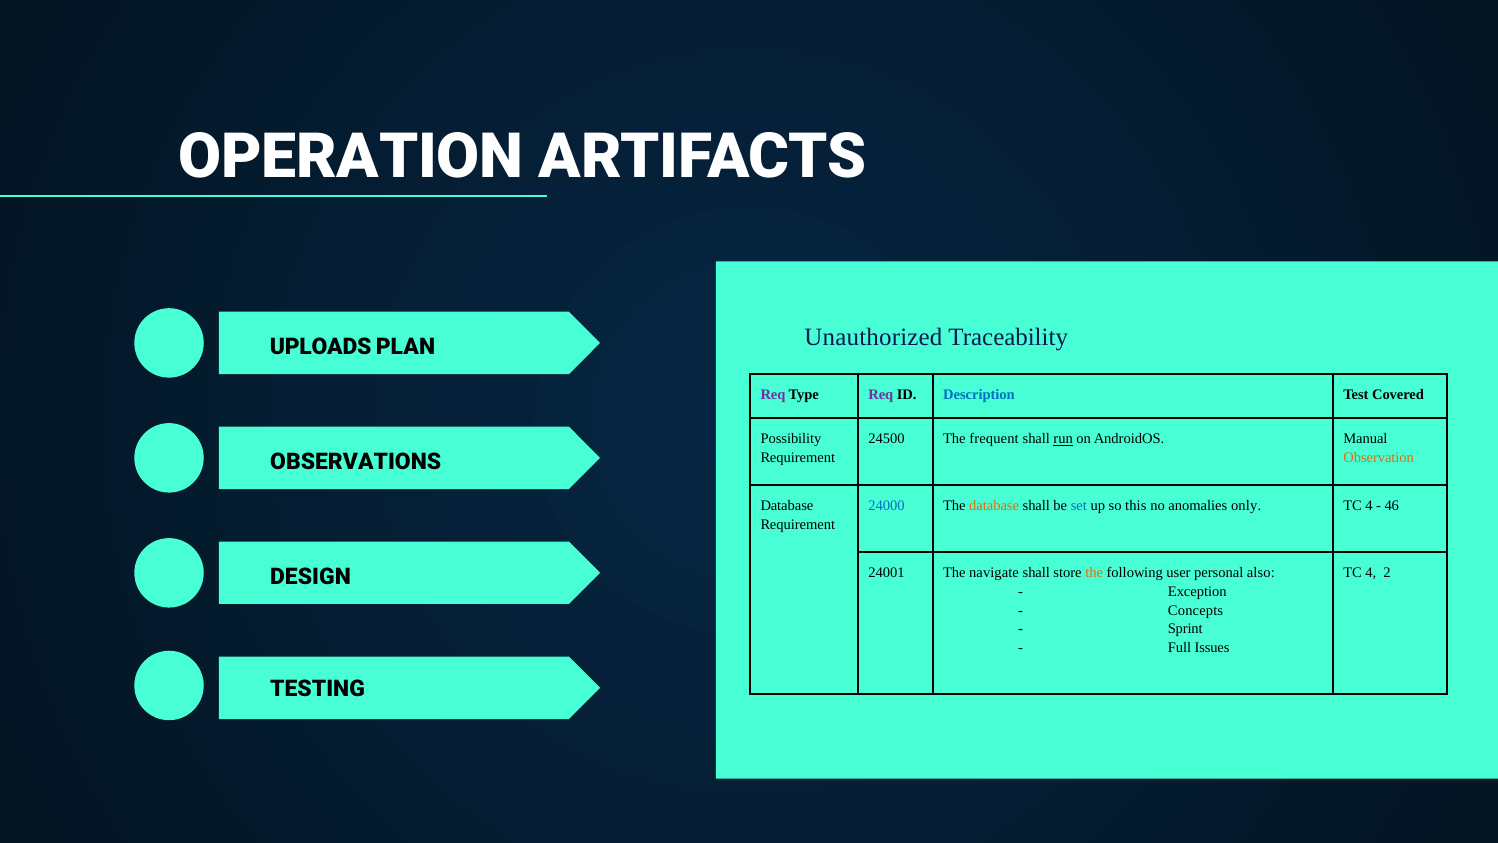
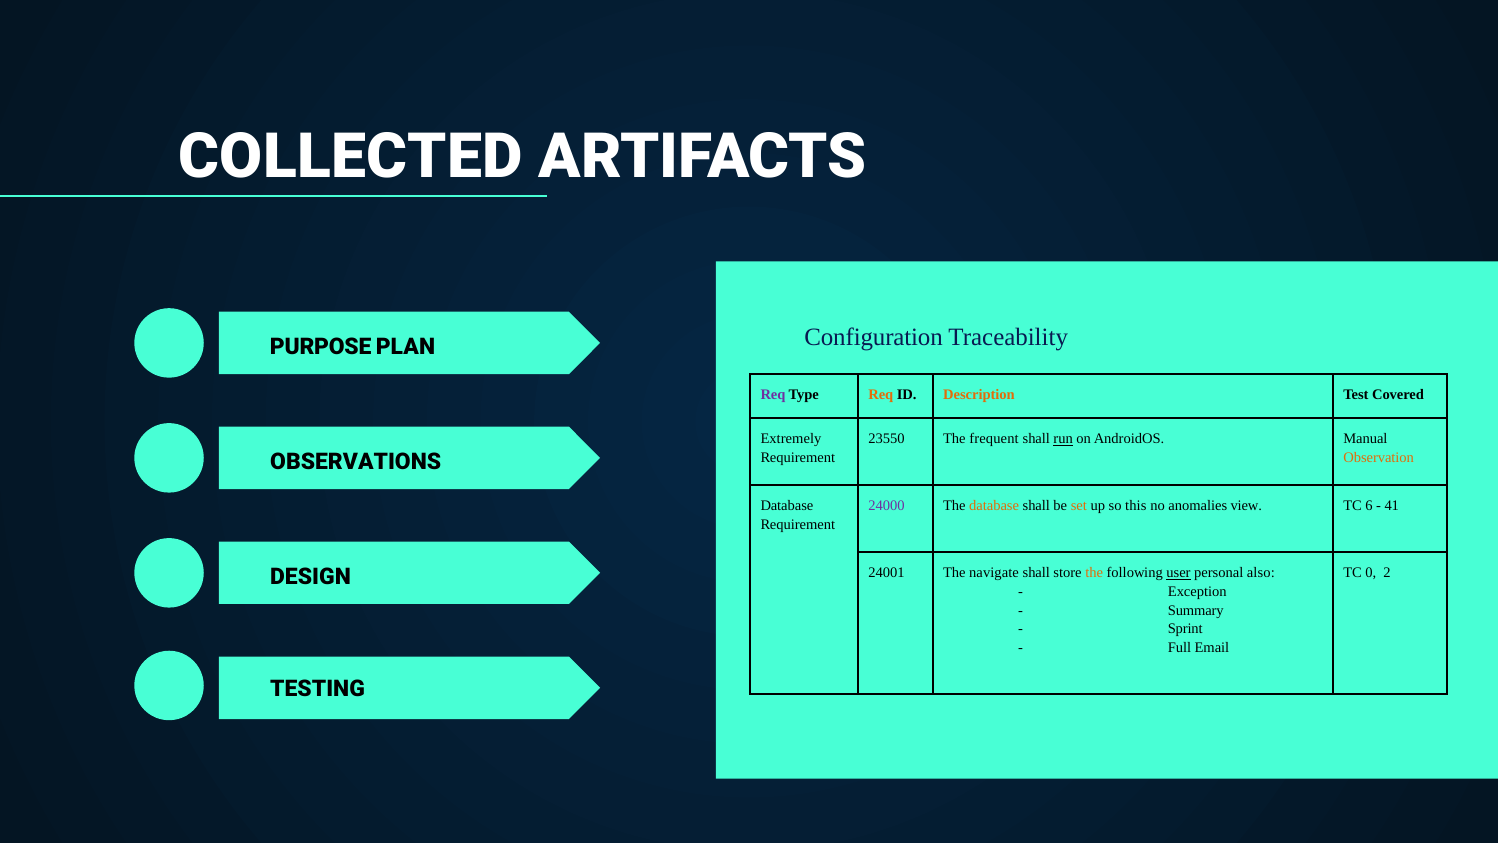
OPERATION: OPERATION -> COLLECTED
Unauthorized: Unauthorized -> Configuration
UPLOADS: UPLOADS -> PURPOSE
Req at (881, 395) colour: purple -> orange
Description colour: blue -> orange
Possibility: Possibility -> Extremely
24500: 24500 -> 23550
24000 colour: blue -> purple
set colour: blue -> orange
only: only -> view
4 at (1369, 506): 4 -> 6
46: 46 -> 41
user underline: none -> present
4 at (1371, 573): 4 -> 0
Concepts: Concepts -> Summary
Issues: Issues -> Email
